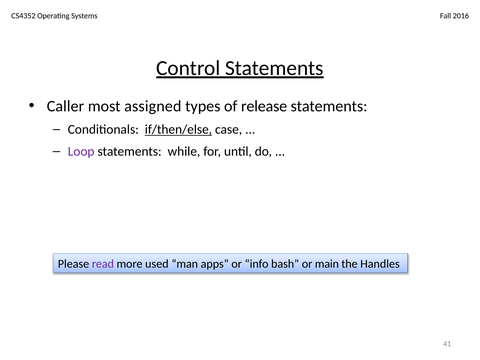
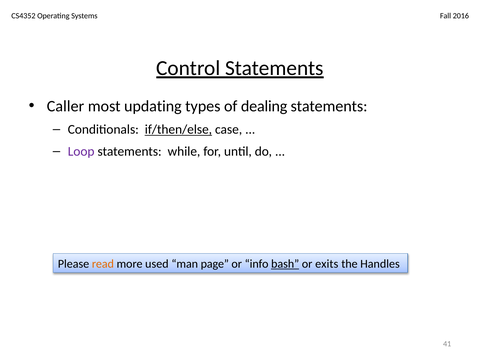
assigned: assigned -> updating
release: release -> dealing
read colour: purple -> orange
apps: apps -> page
bash underline: none -> present
main: main -> exits
